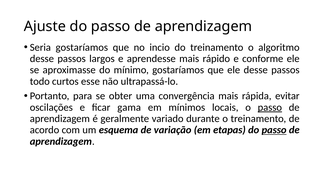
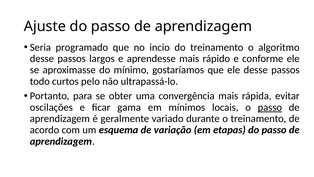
Seria gostaríamos: gostaríamos -> programado
esse: esse -> pelo
passo at (274, 130) underline: present -> none
